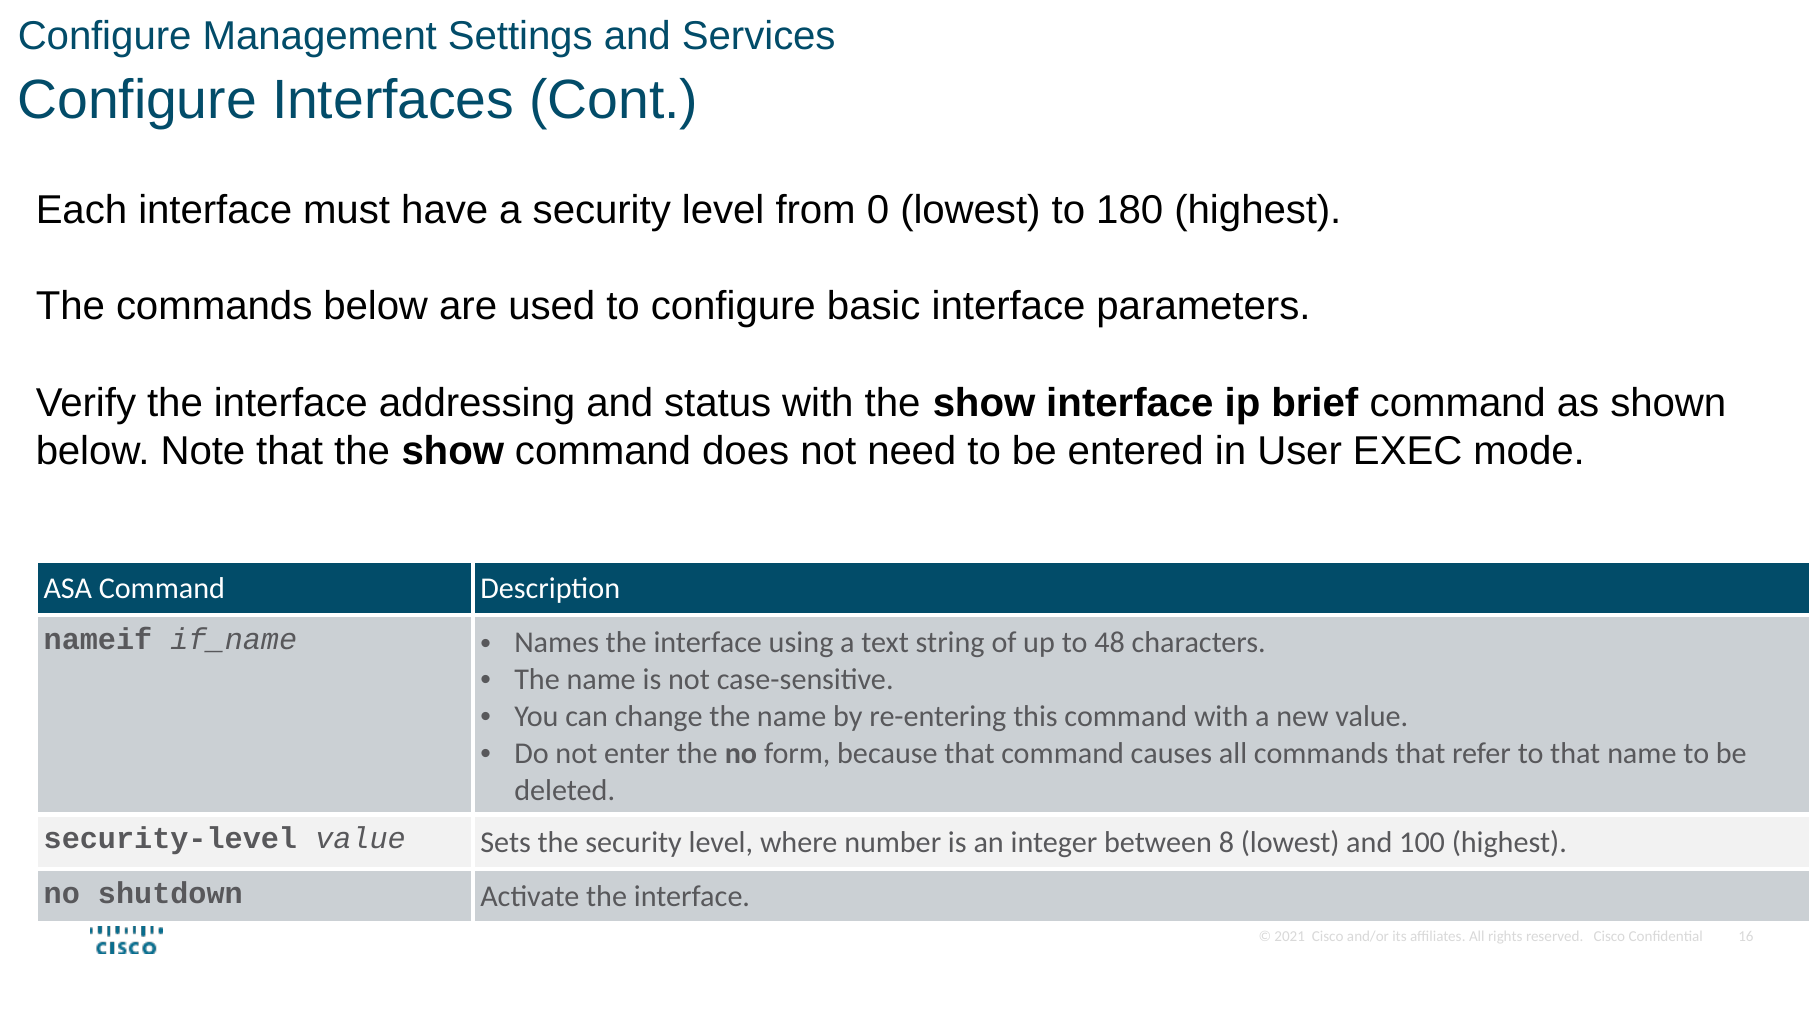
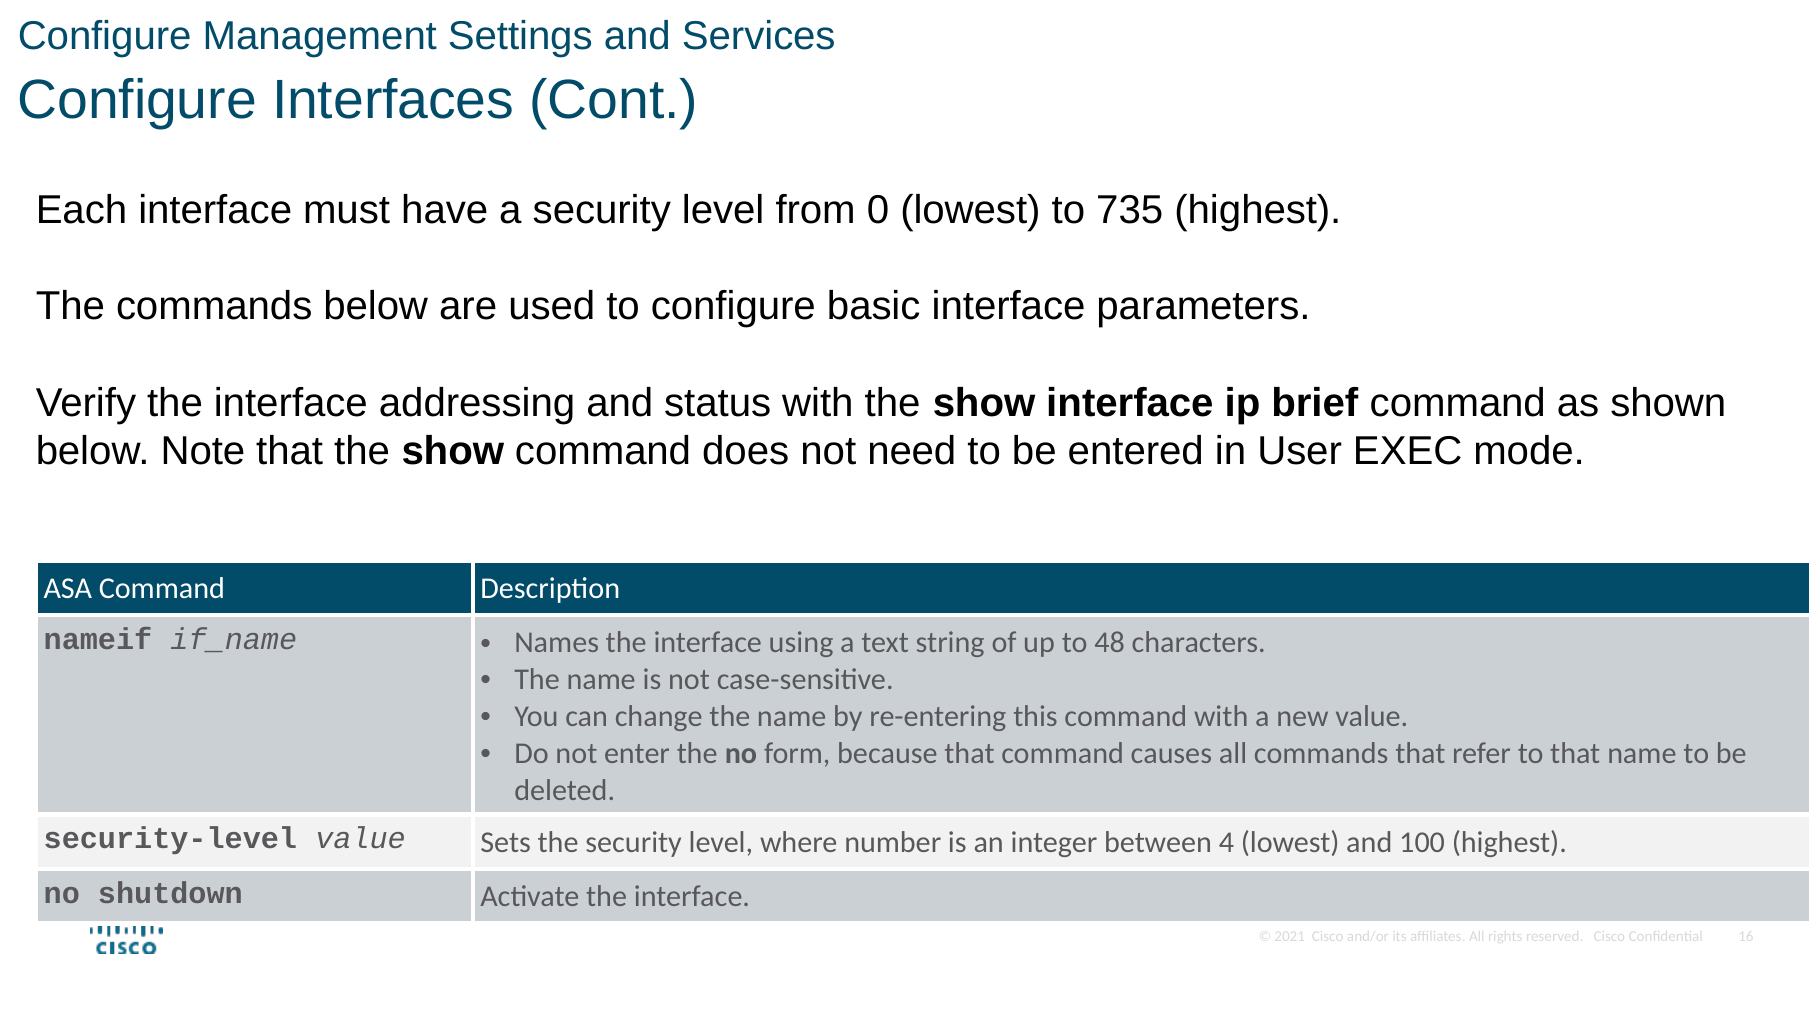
180: 180 -> 735
8: 8 -> 4
